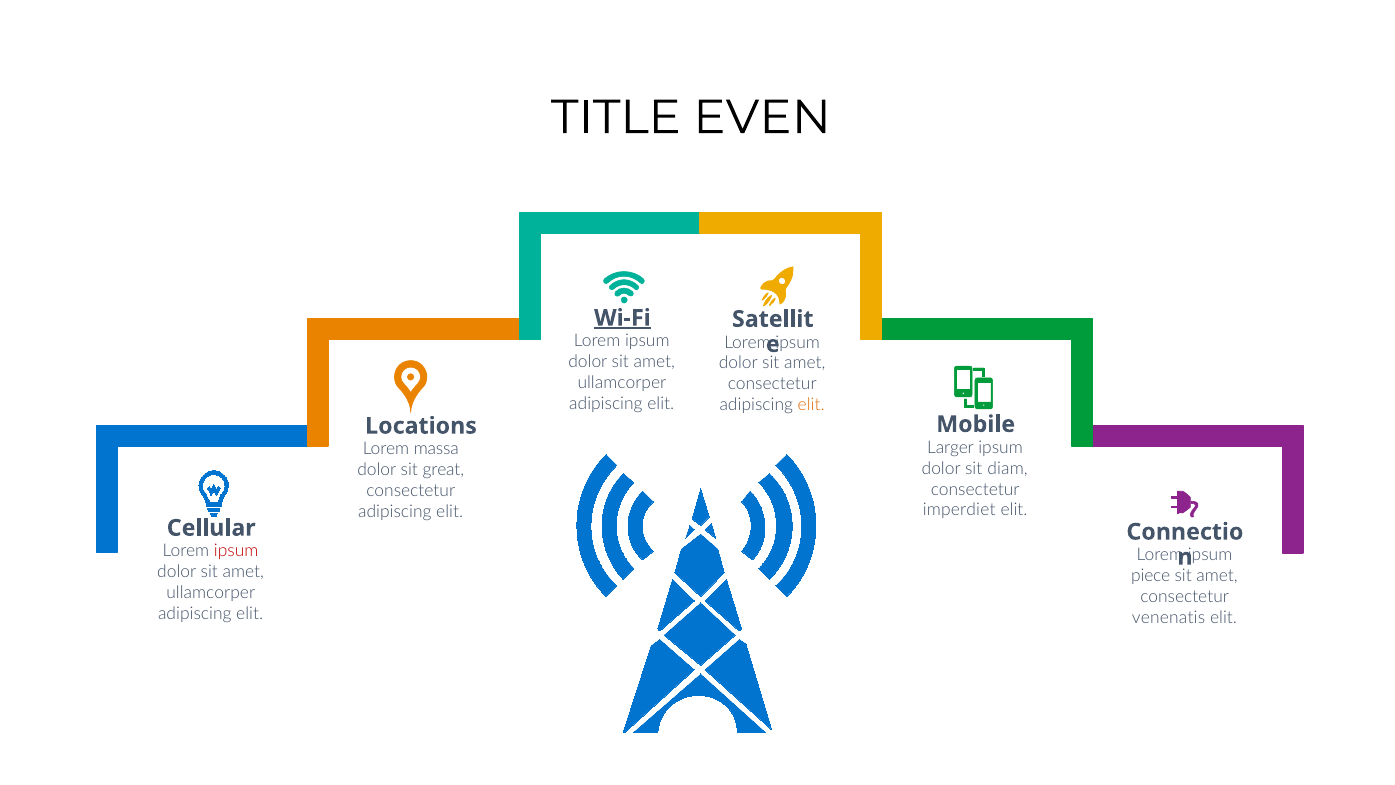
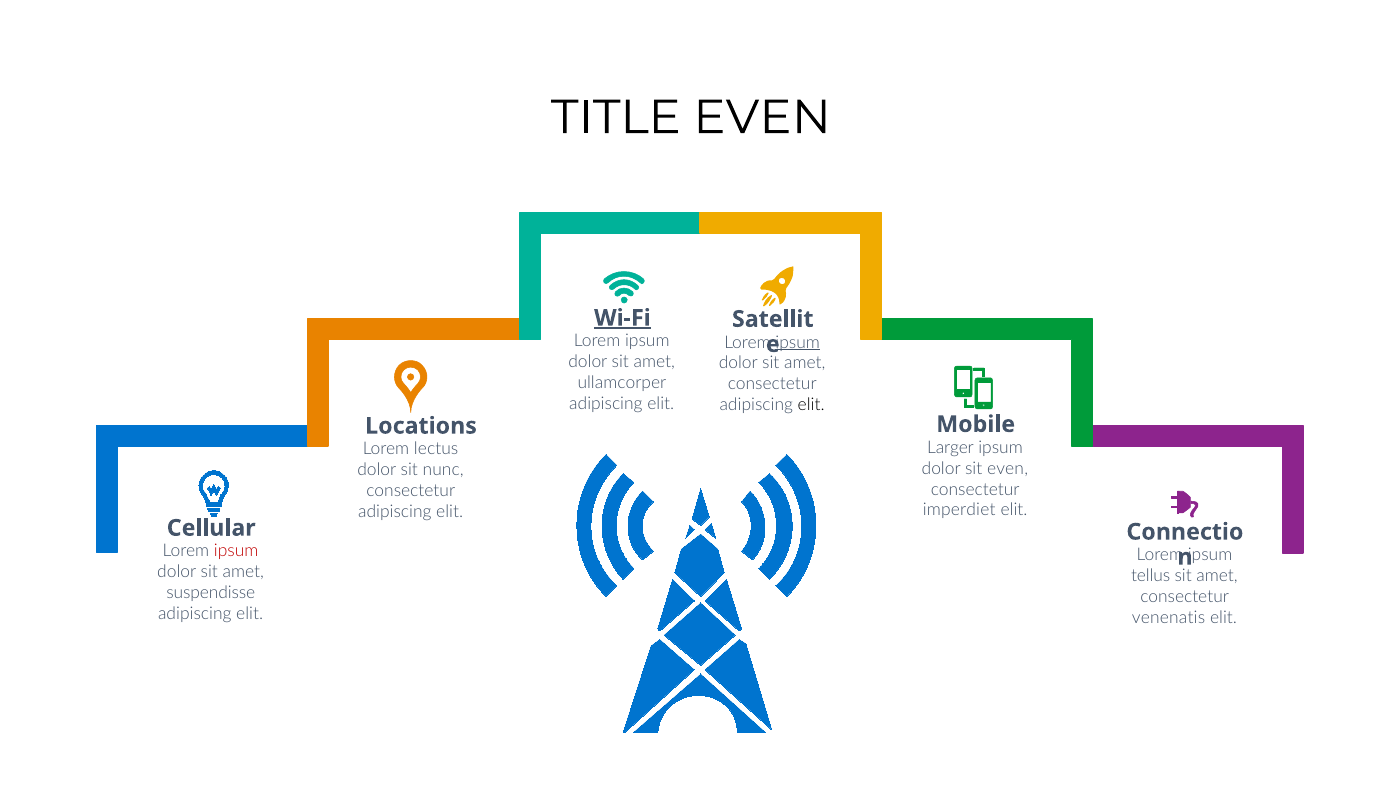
ipsum at (798, 342) underline: none -> present
elit at (811, 405) colour: orange -> black
massa: massa -> lectus
sit diam: diam -> even
great: great -> nunc
piece: piece -> tellus
ullamcorper at (211, 593): ullamcorper -> suspendisse
